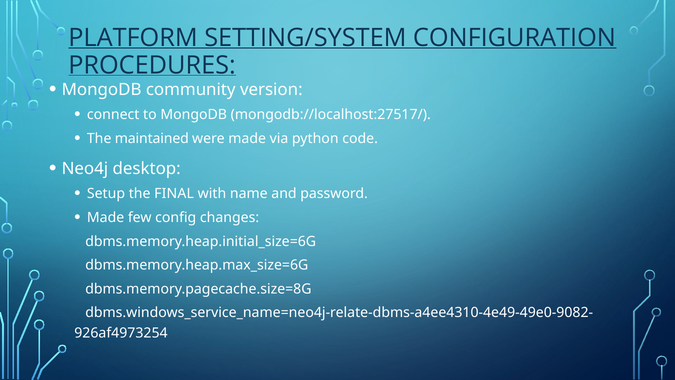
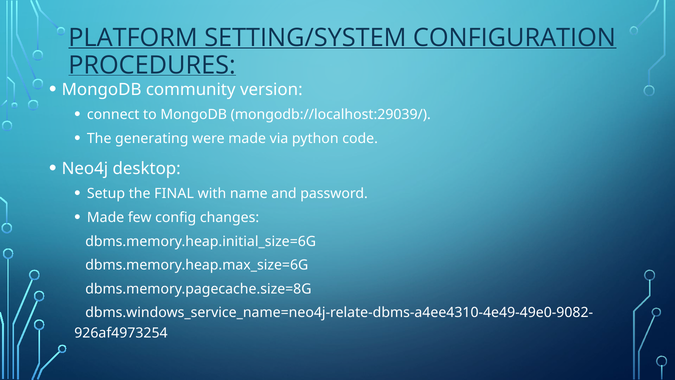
mongodb://localhost:27517/: mongodb://localhost:27517/ -> mongodb://localhost:29039/
maintained: maintained -> generating
